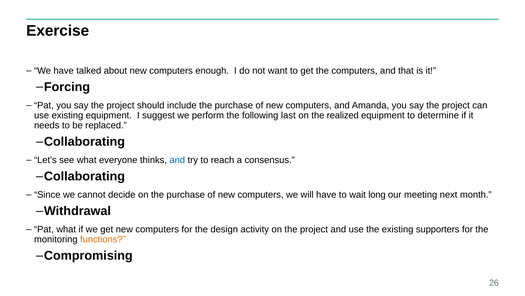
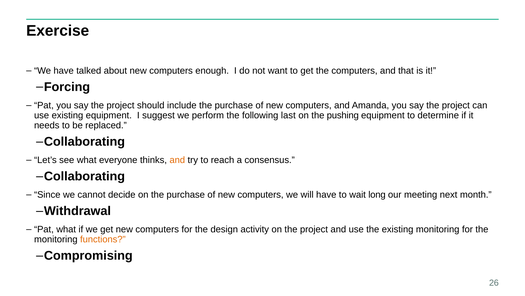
realized: realized -> pushing
and at (177, 160) colour: blue -> orange
existing supporters: supporters -> monitoring
